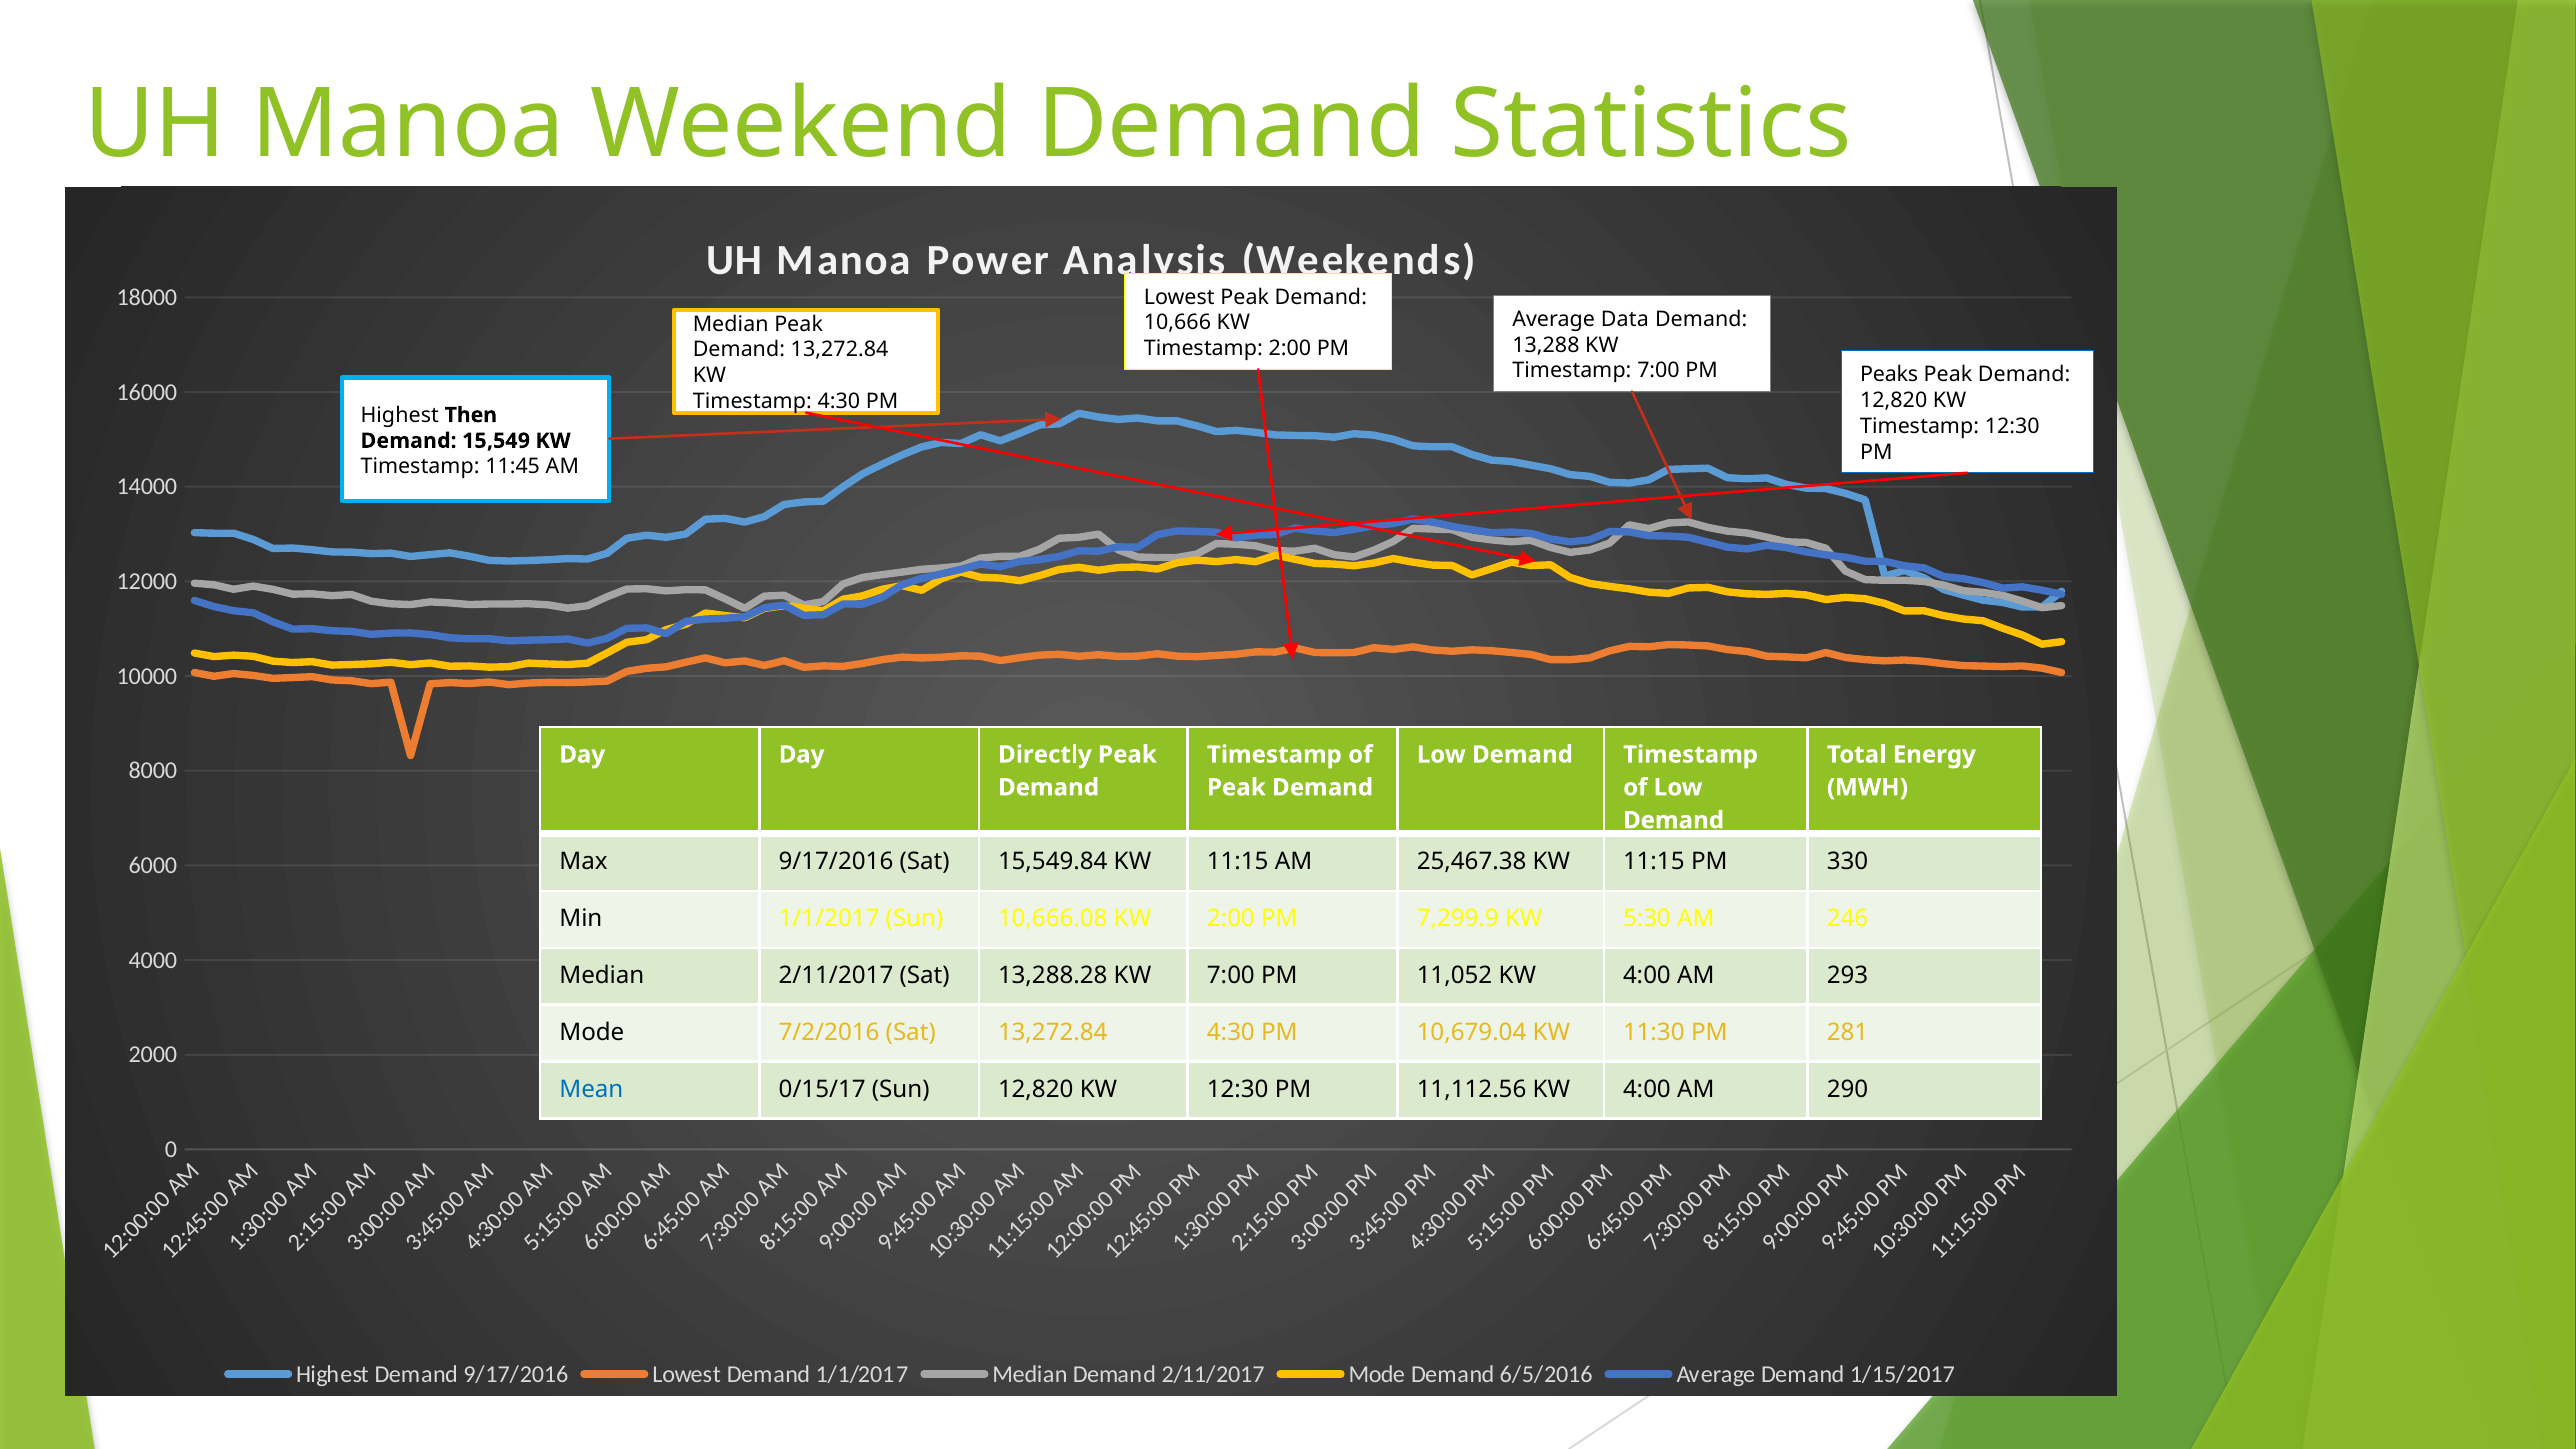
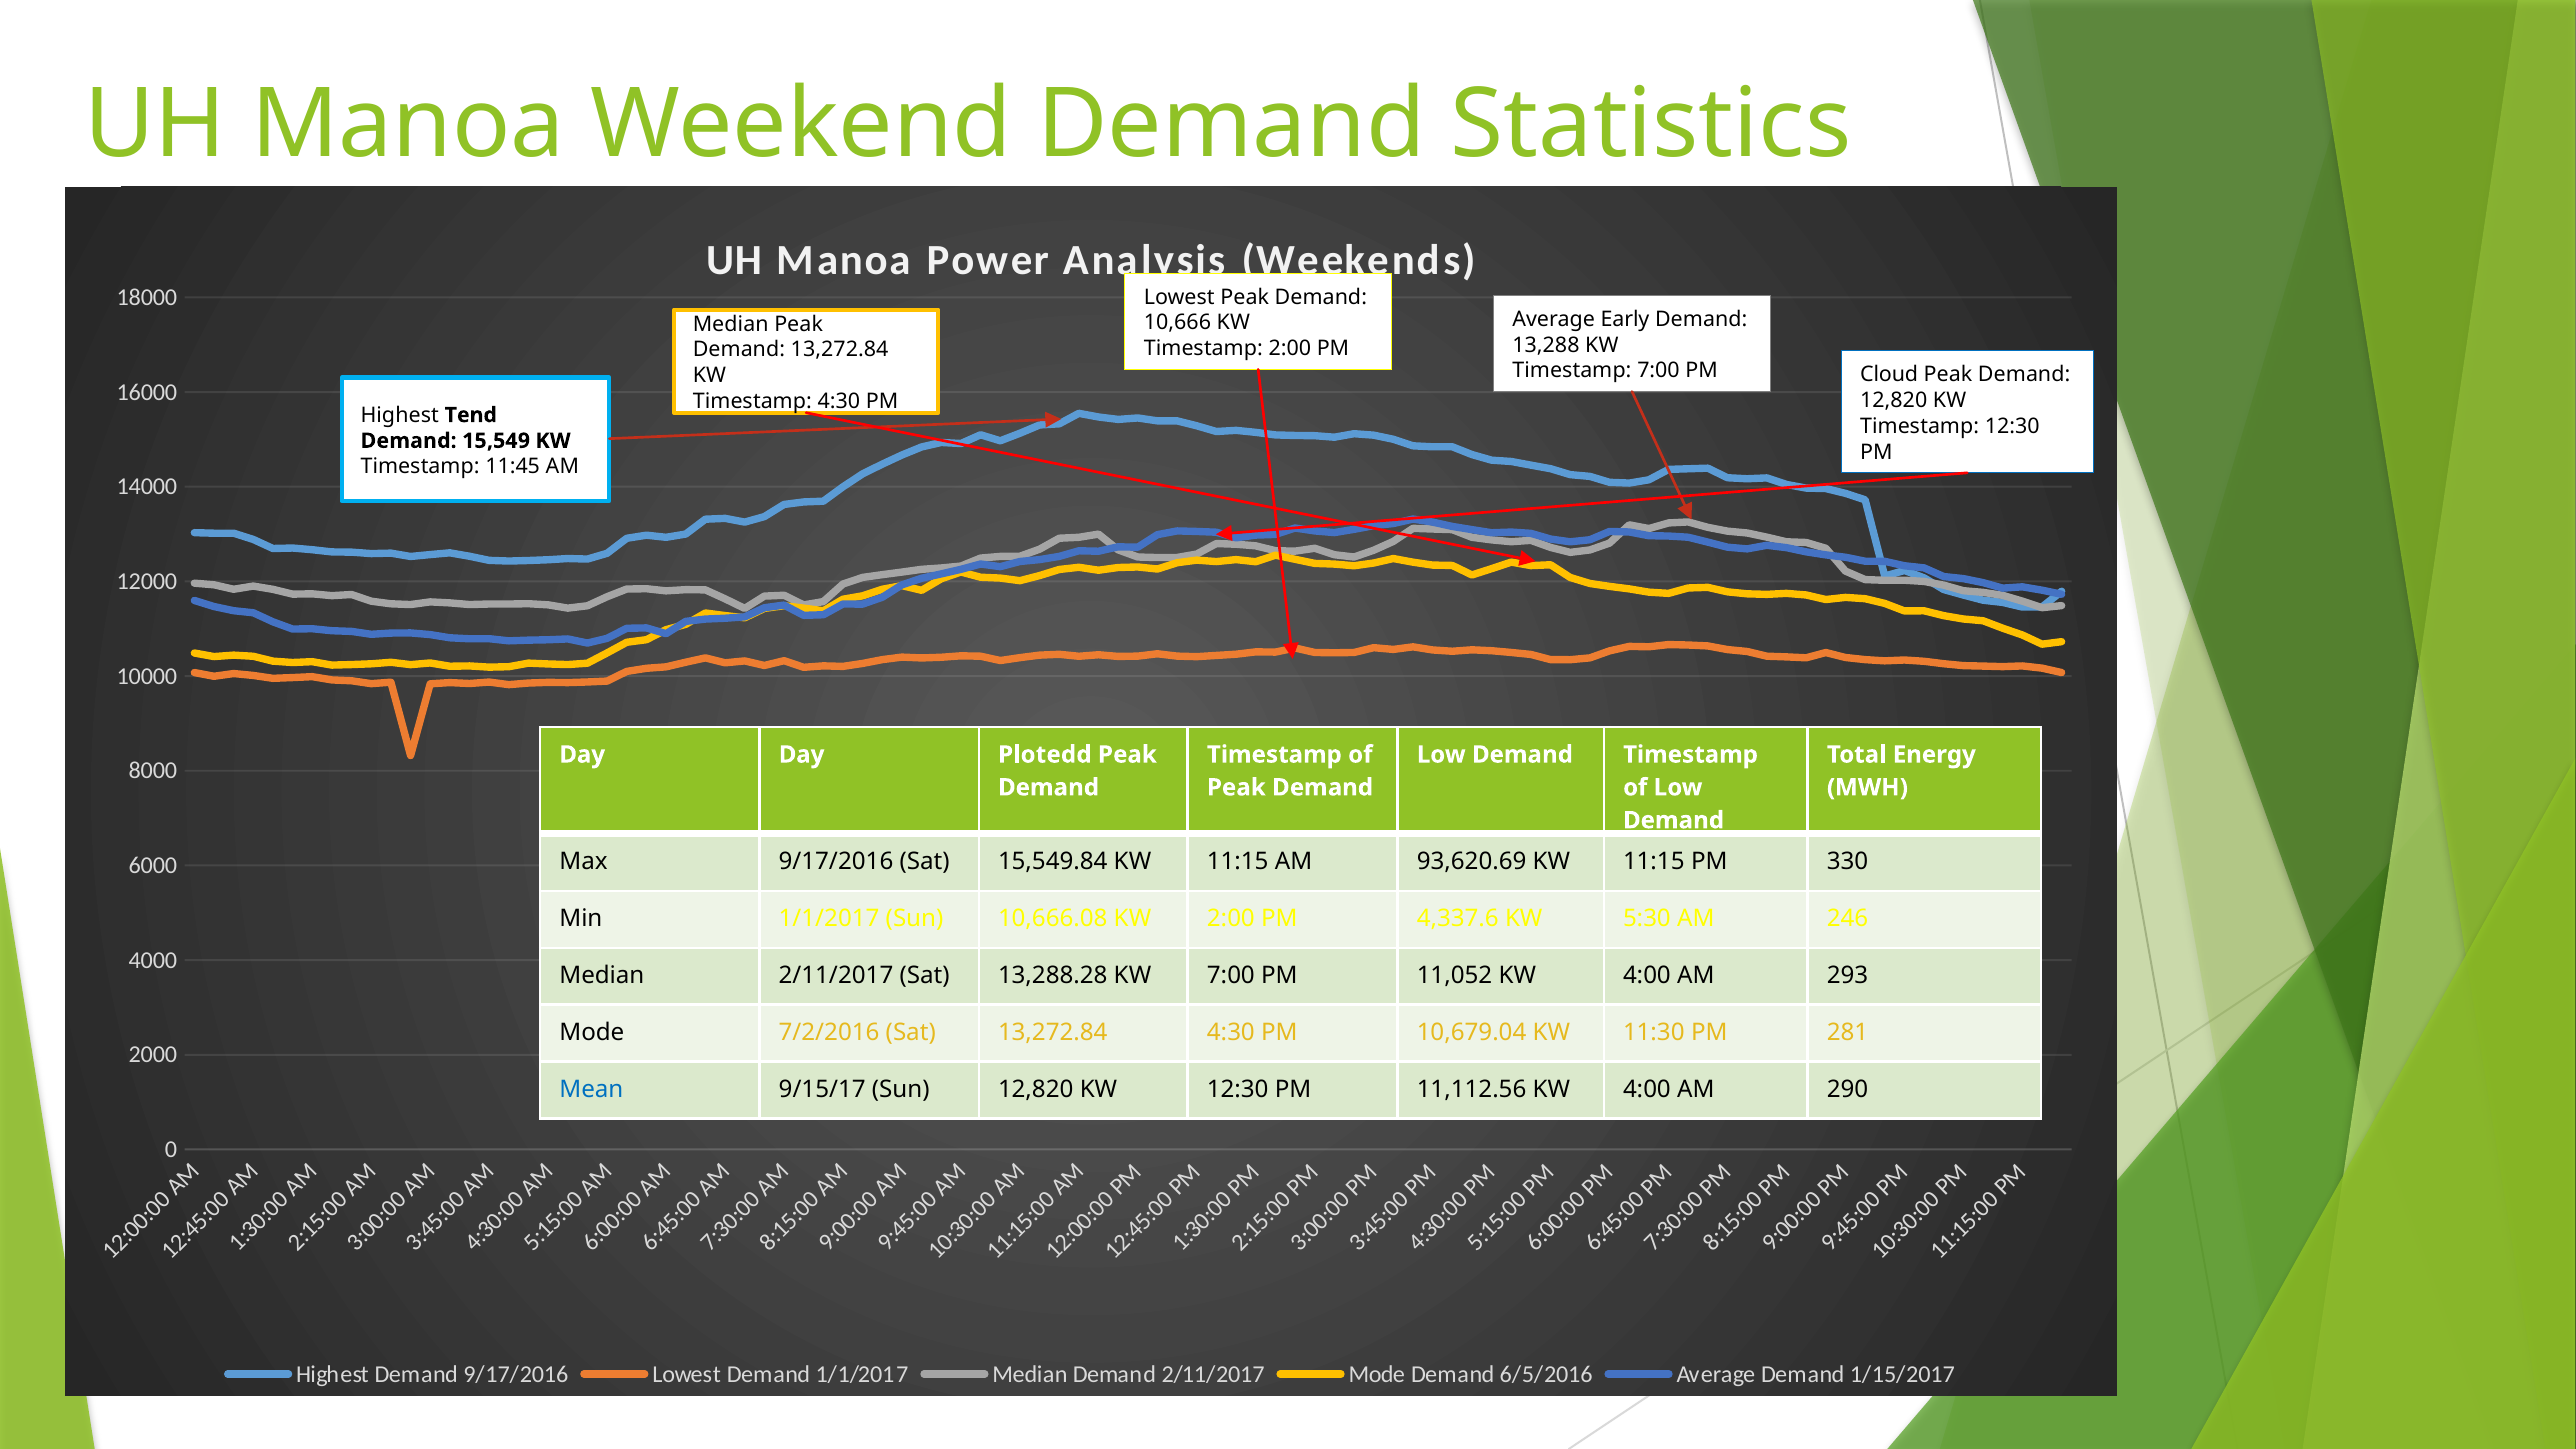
Data: Data -> Early
Peaks: Peaks -> Cloud
Then: Then -> Tend
Directly: Directly -> Plotedd
25,467.38: 25,467.38 -> 93,620.69
7,299.9: 7,299.9 -> 4,337.6
0/15/17: 0/15/17 -> 9/15/17
